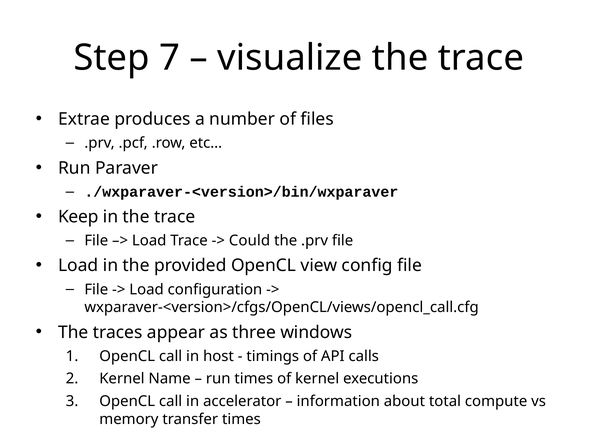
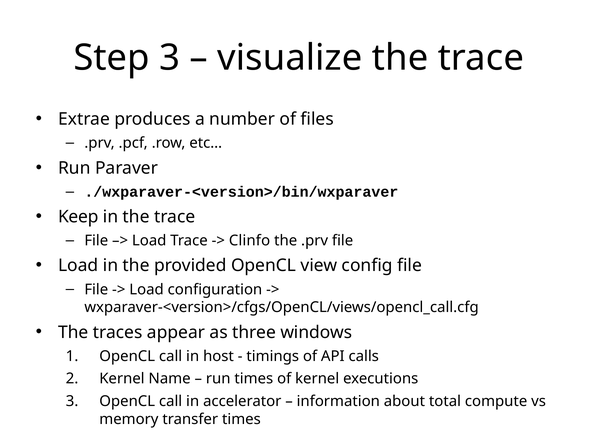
Step 7: 7 -> 3
Could: Could -> Clinfo
